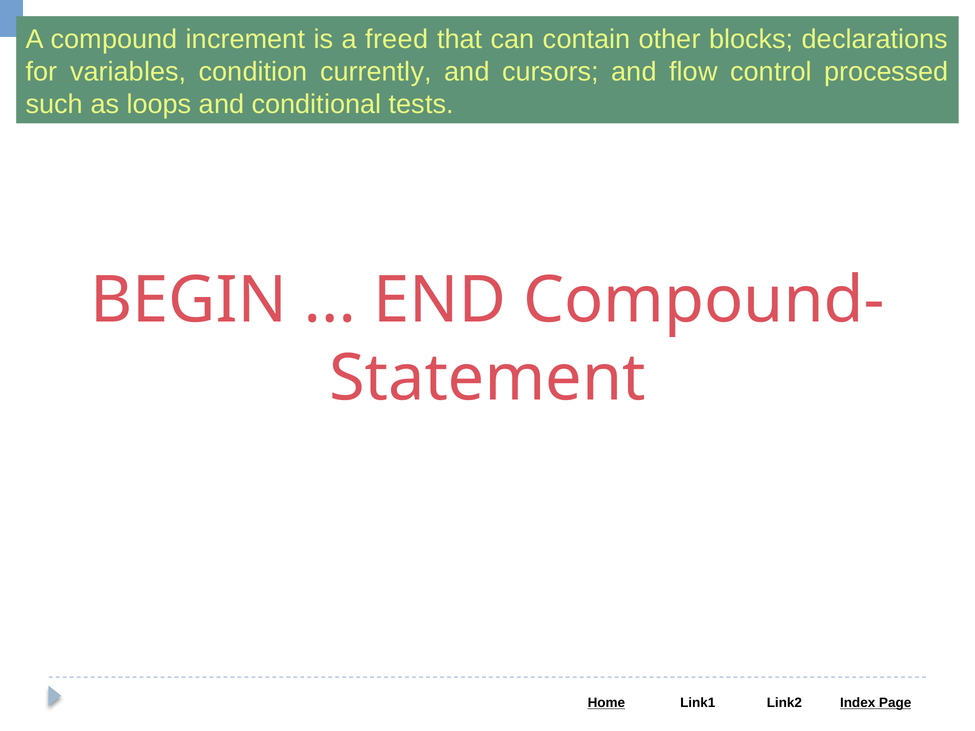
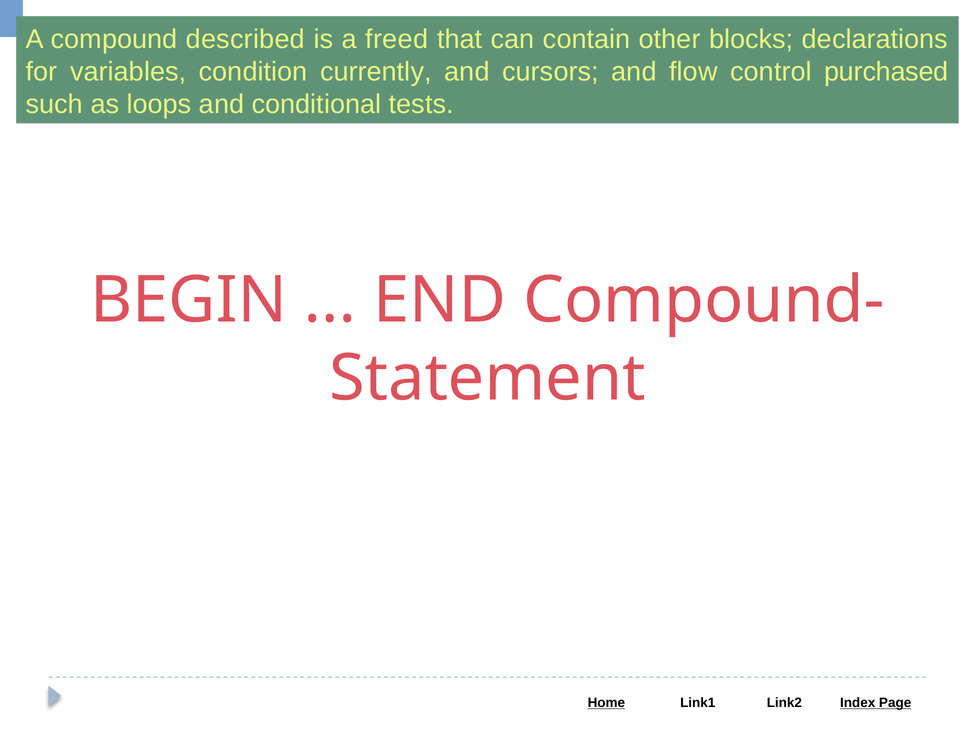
increment: increment -> described
processed: processed -> purchased
